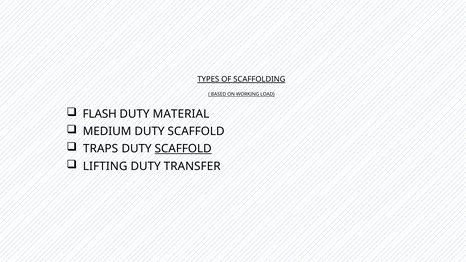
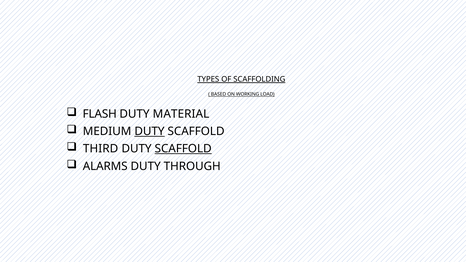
DUTY at (149, 131) underline: none -> present
TRAPS: TRAPS -> THIRD
LIFTING: LIFTING -> ALARMS
TRANSFER: TRANSFER -> THROUGH
